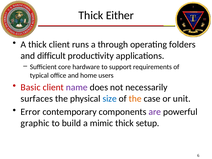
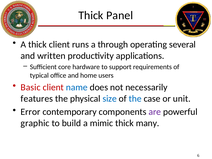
Either: Either -> Panel
folders: folders -> several
difficult: difficult -> written
name colour: purple -> blue
surfaces: surfaces -> features
the at (135, 99) colour: orange -> blue
setup: setup -> many
